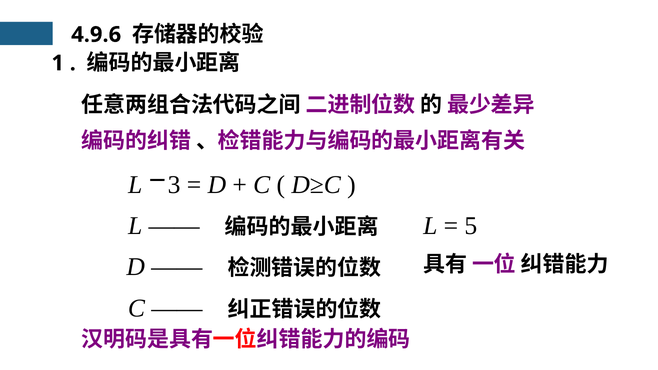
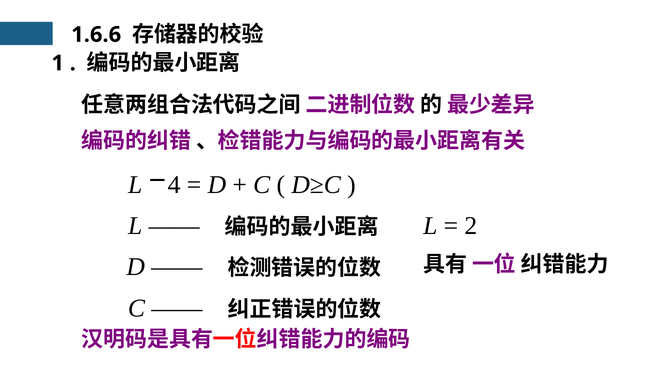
4.9.6: 4.9.6 -> 1.6.6
3: 3 -> 4
5: 5 -> 2
